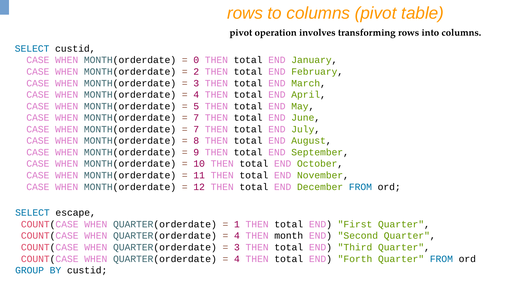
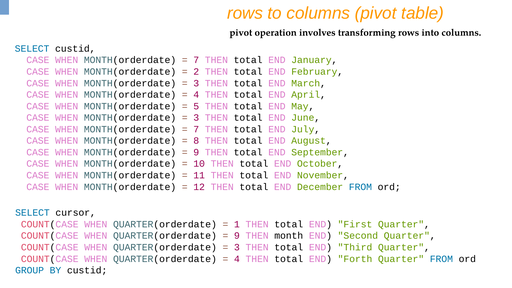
0 at (196, 60): 0 -> 7
7 at (196, 118): 7 -> 3
escape: escape -> cursor
4 at (237, 236): 4 -> 9
